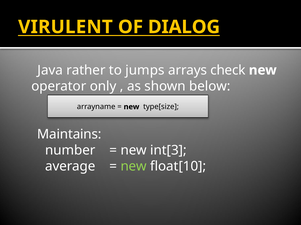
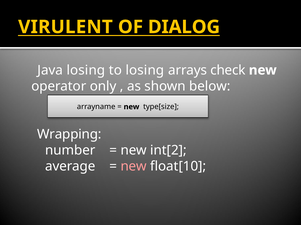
Java rather: rather -> losing
to jumps: jumps -> losing
Maintains: Maintains -> Wrapping
int[3: int[3 -> int[2
new at (134, 167) colour: light green -> pink
